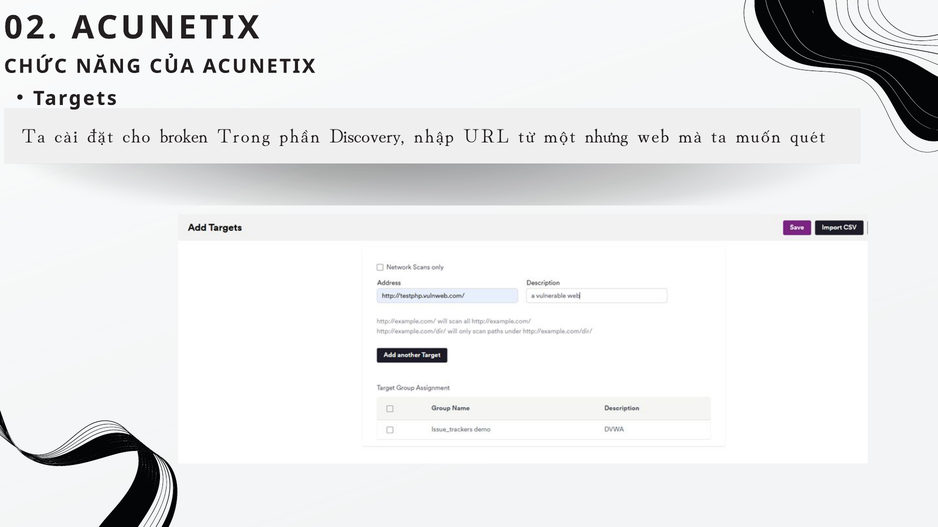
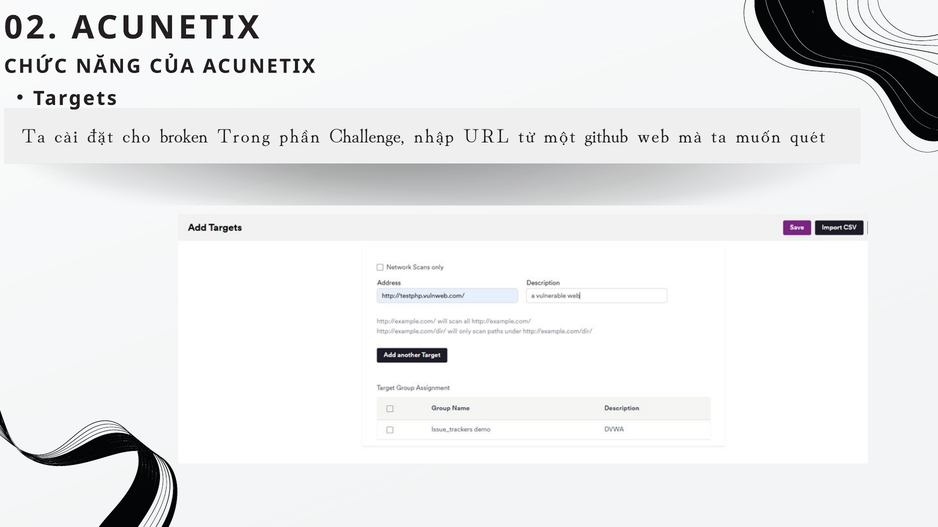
Discovery: Discovery -> Challenge
nhưng: nhưng -> github
